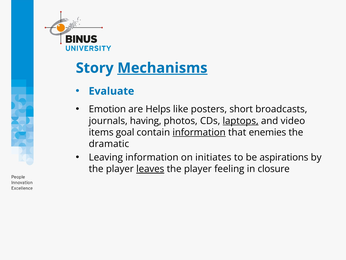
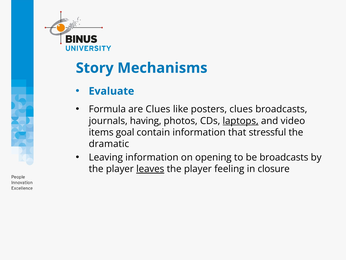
Mechanisms underline: present -> none
Emotion: Emotion -> Formula
are Helps: Helps -> Clues
posters short: short -> clues
information at (199, 132) underline: present -> none
enemies: enemies -> stressful
initiates: initiates -> opening
be aspirations: aspirations -> broadcasts
